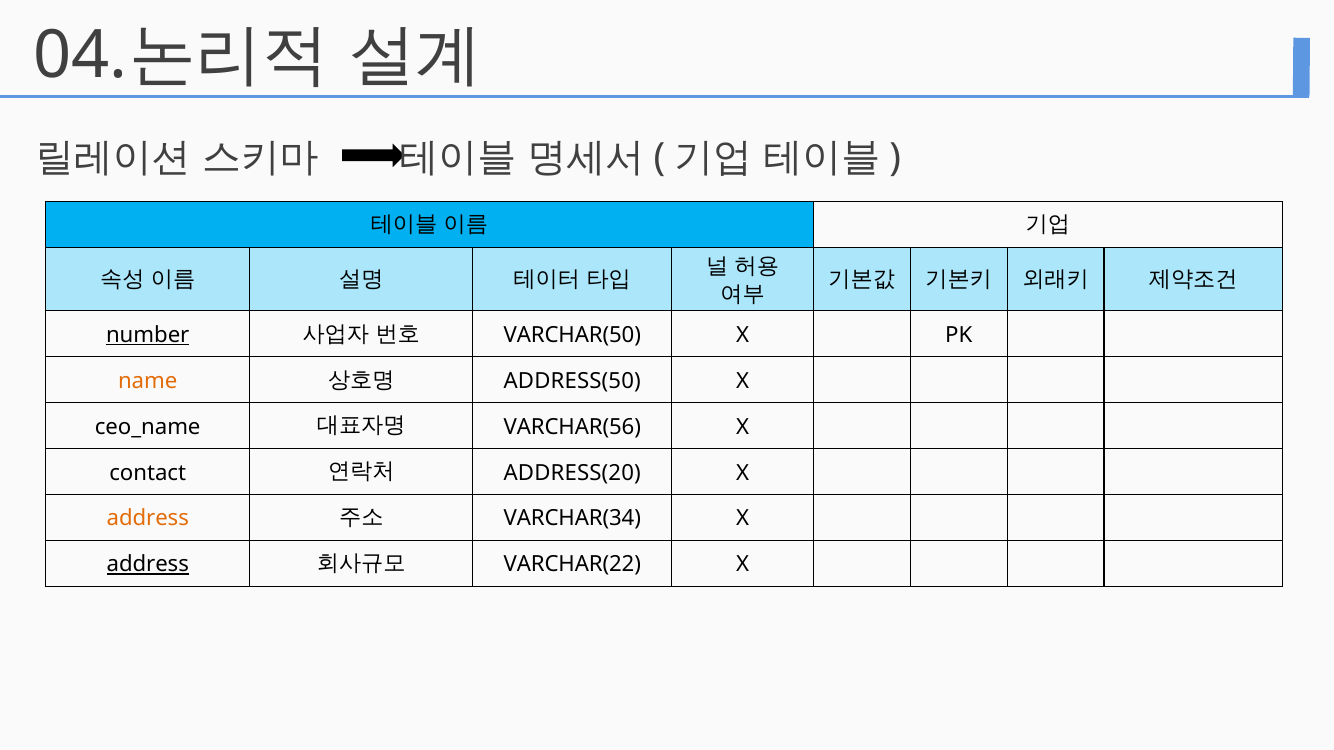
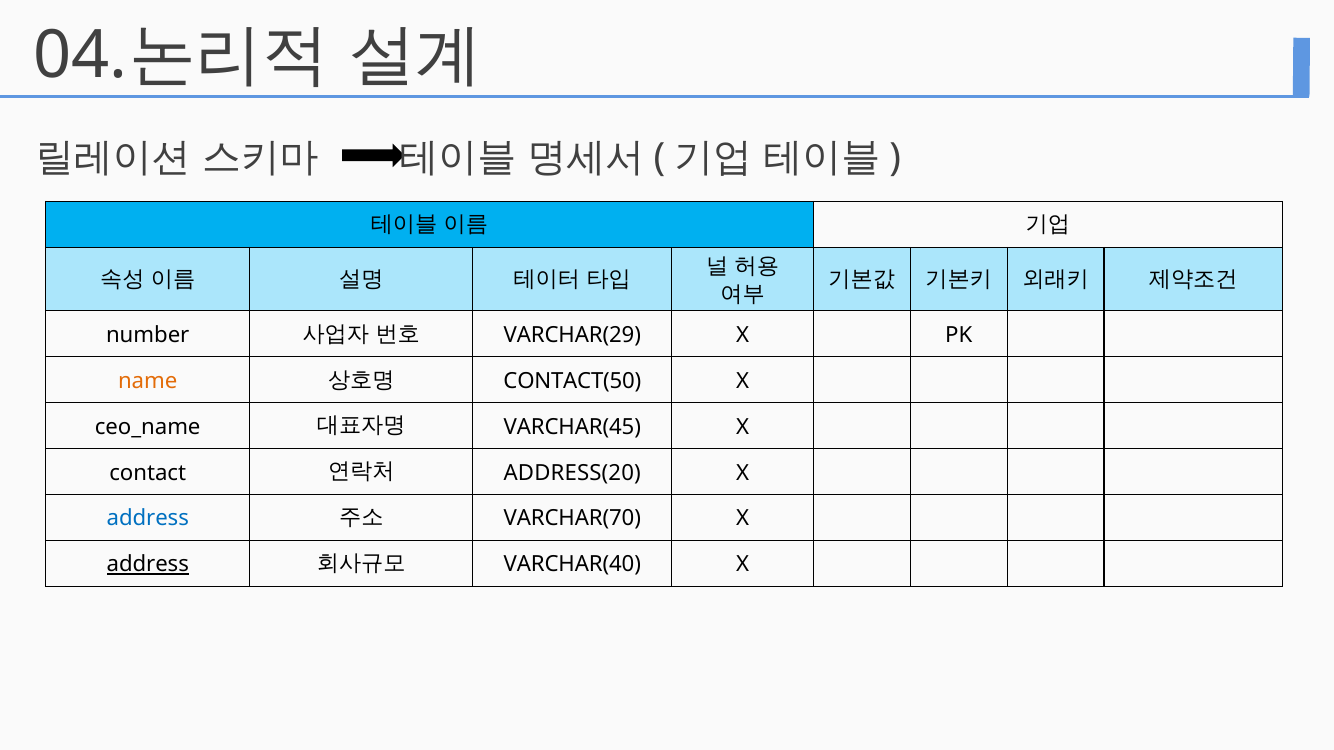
number underline: present -> none
VARCHAR(50: VARCHAR(50 -> VARCHAR(29
ADDRESS(50: ADDRESS(50 -> CONTACT(50
VARCHAR(56: VARCHAR(56 -> VARCHAR(45
address at (148, 519) colour: orange -> blue
VARCHAR(34: VARCHAR(34 -> VARCHAR(70
VARCHAR(22: VARCHAR(22 -> VARCHAR(40
